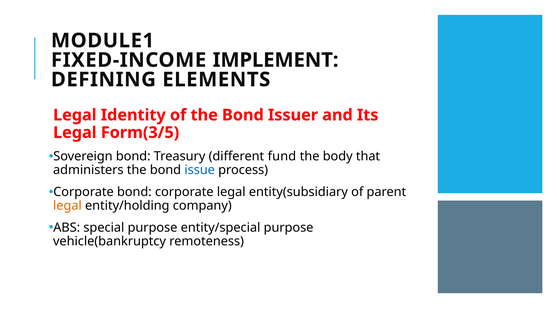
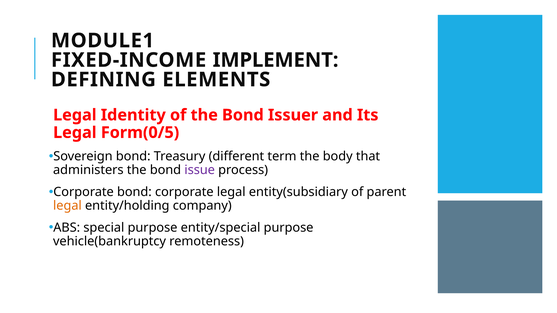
Form(3/5: Form(3/5 -> Form(0/5
fund: fund -> term
issue colour: blue -> purple
